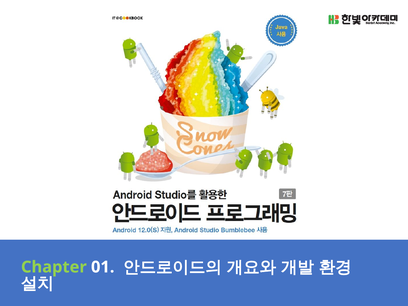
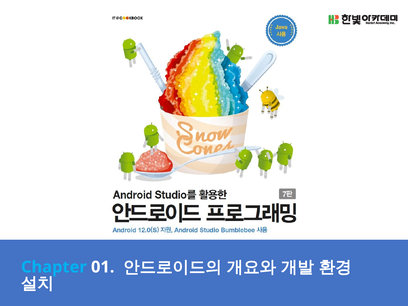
Chapter colour: light green -> light blue
